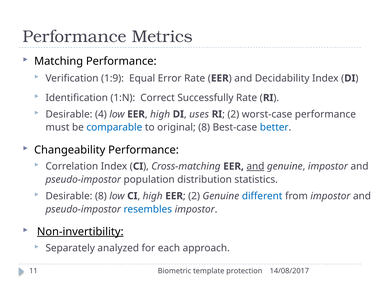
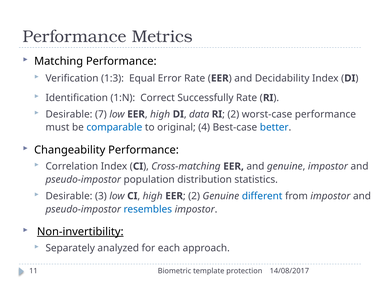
1:9: 1:9 -> 1:3
4: 4 -> 7
uses: uses -> data
original 8: 8 -> 4
and at (255, 166) underline: present -> none
Desirable 8: 8 -> 3
